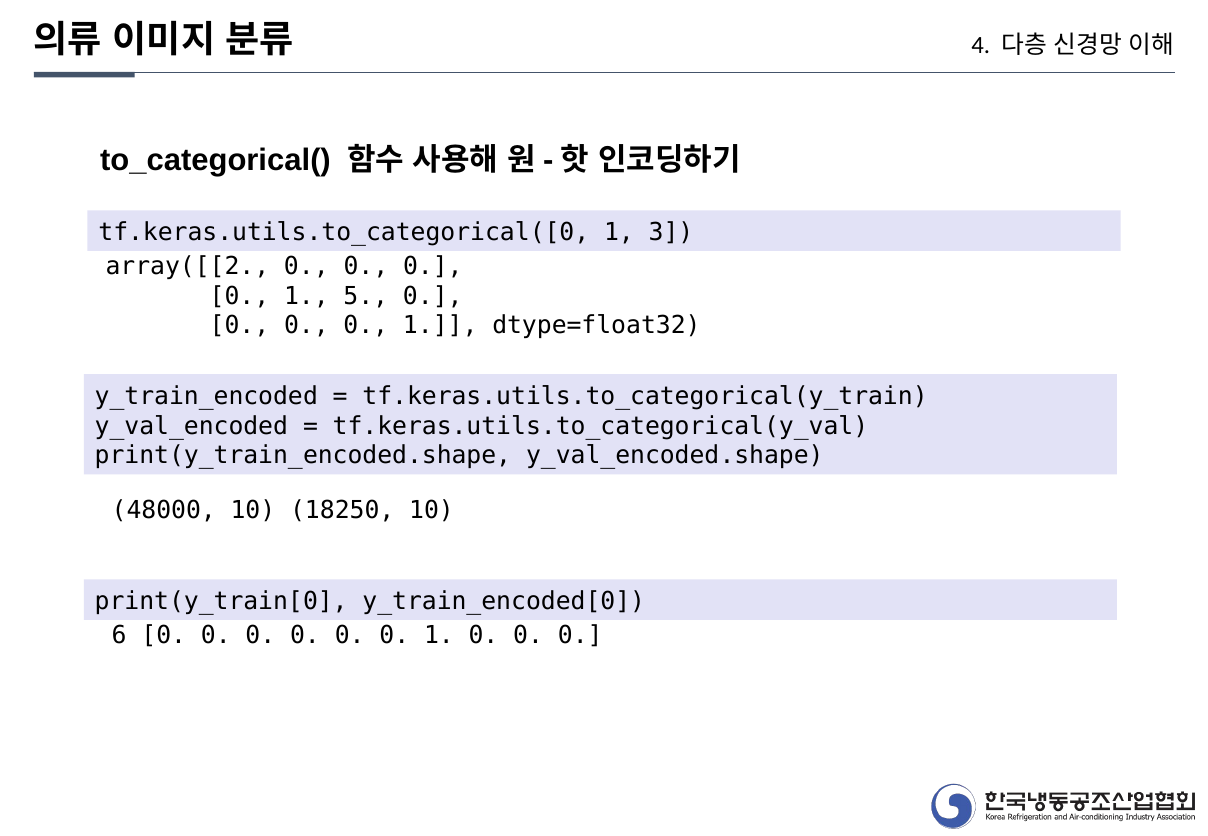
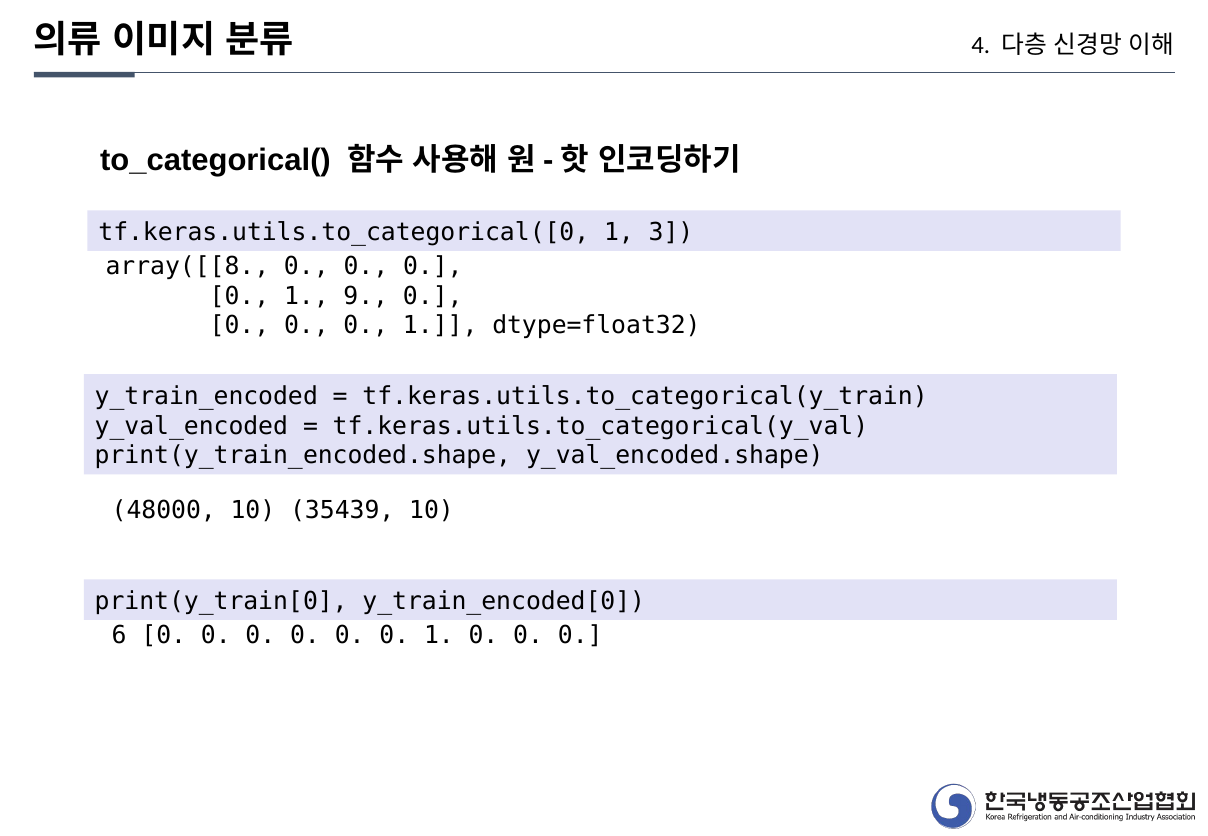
array([[2: array([[2 -> array([[8
5: 5 -> 9
18250: 18250 -> 35439
